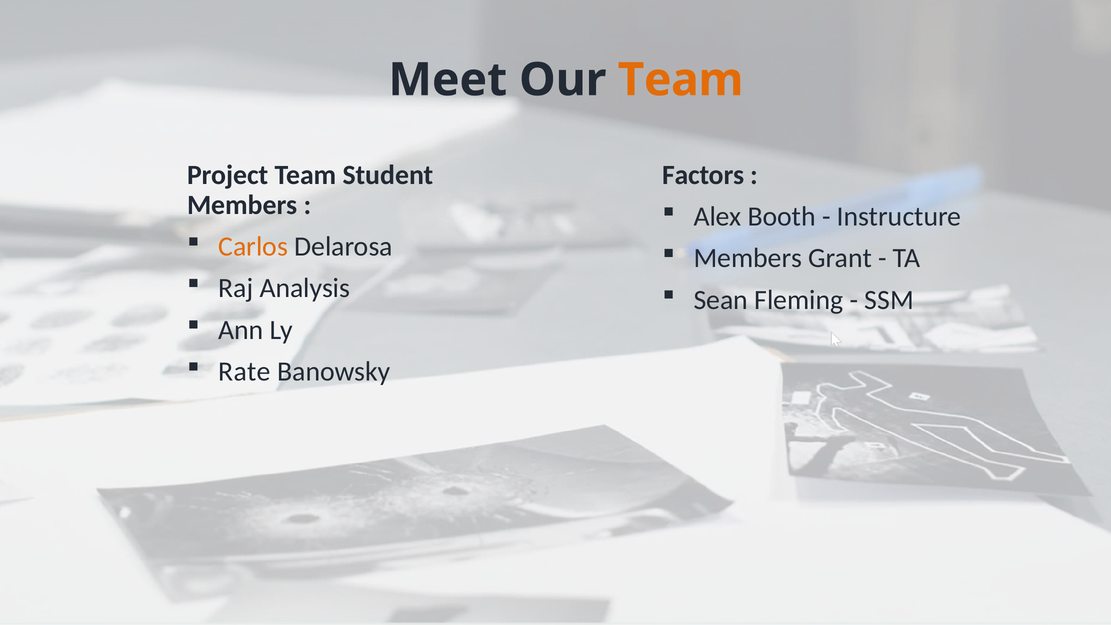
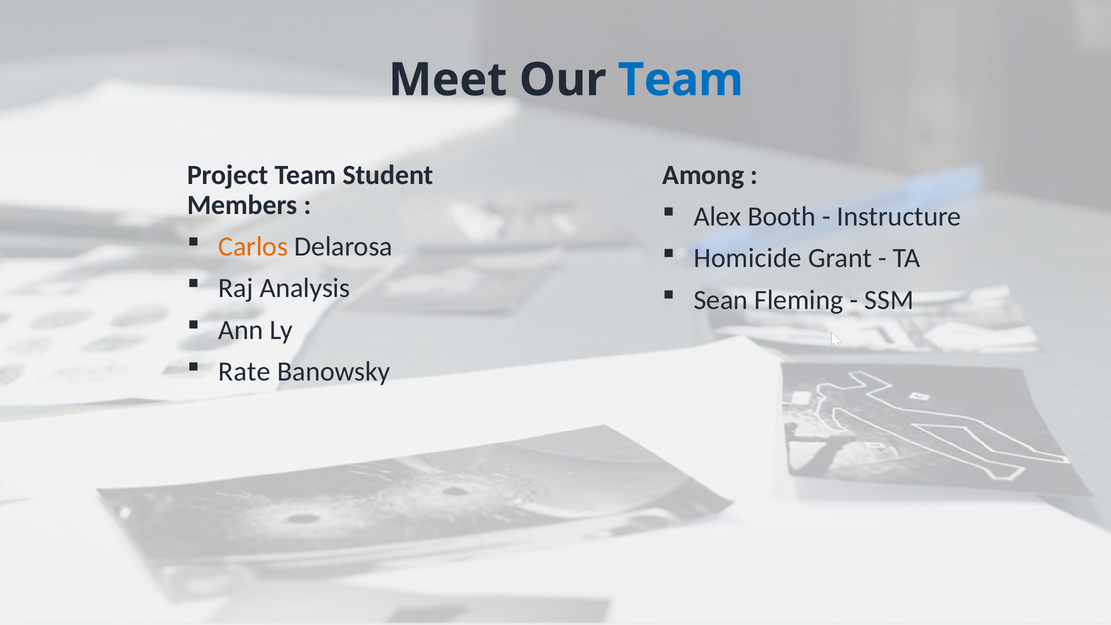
Team at (681, 80) colour: orange -> blue
Factors: Factors -> Among
Members at (748, 258): Members -> Homicide
